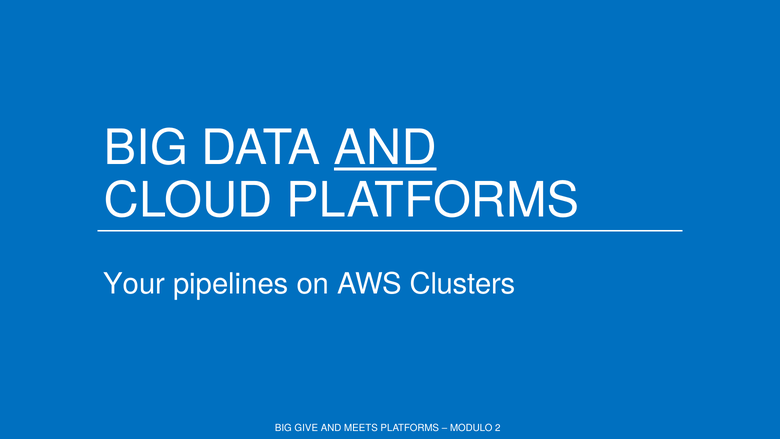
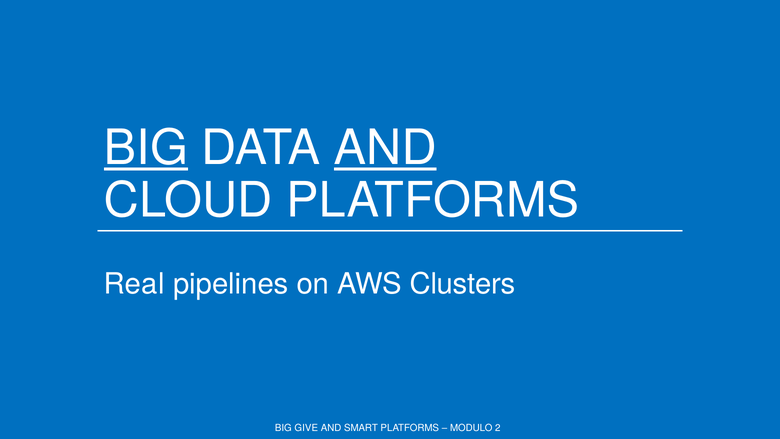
BIG at (146, 148) underline: none -> present
Your: Your -> Real
MEETS: MEETS -> SMART
